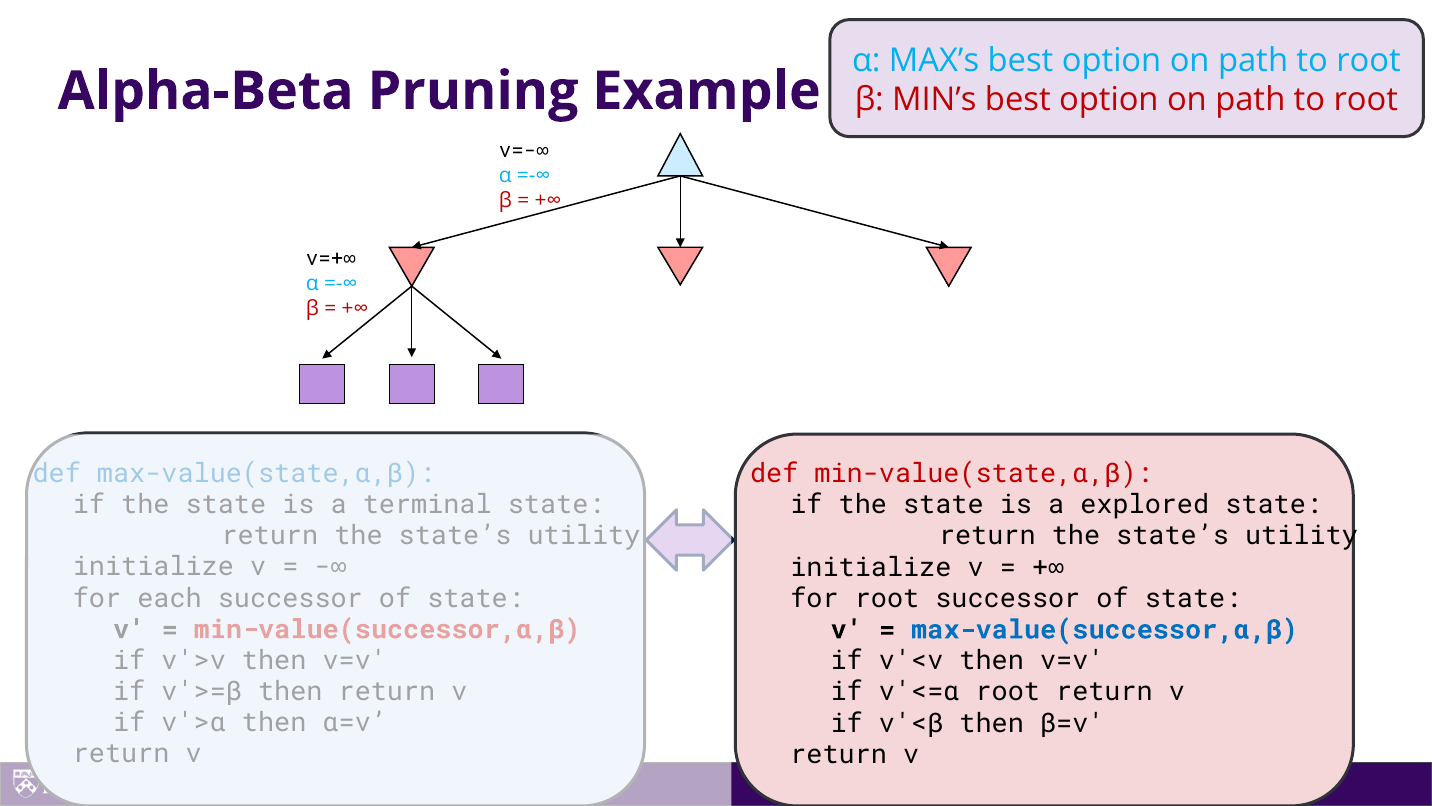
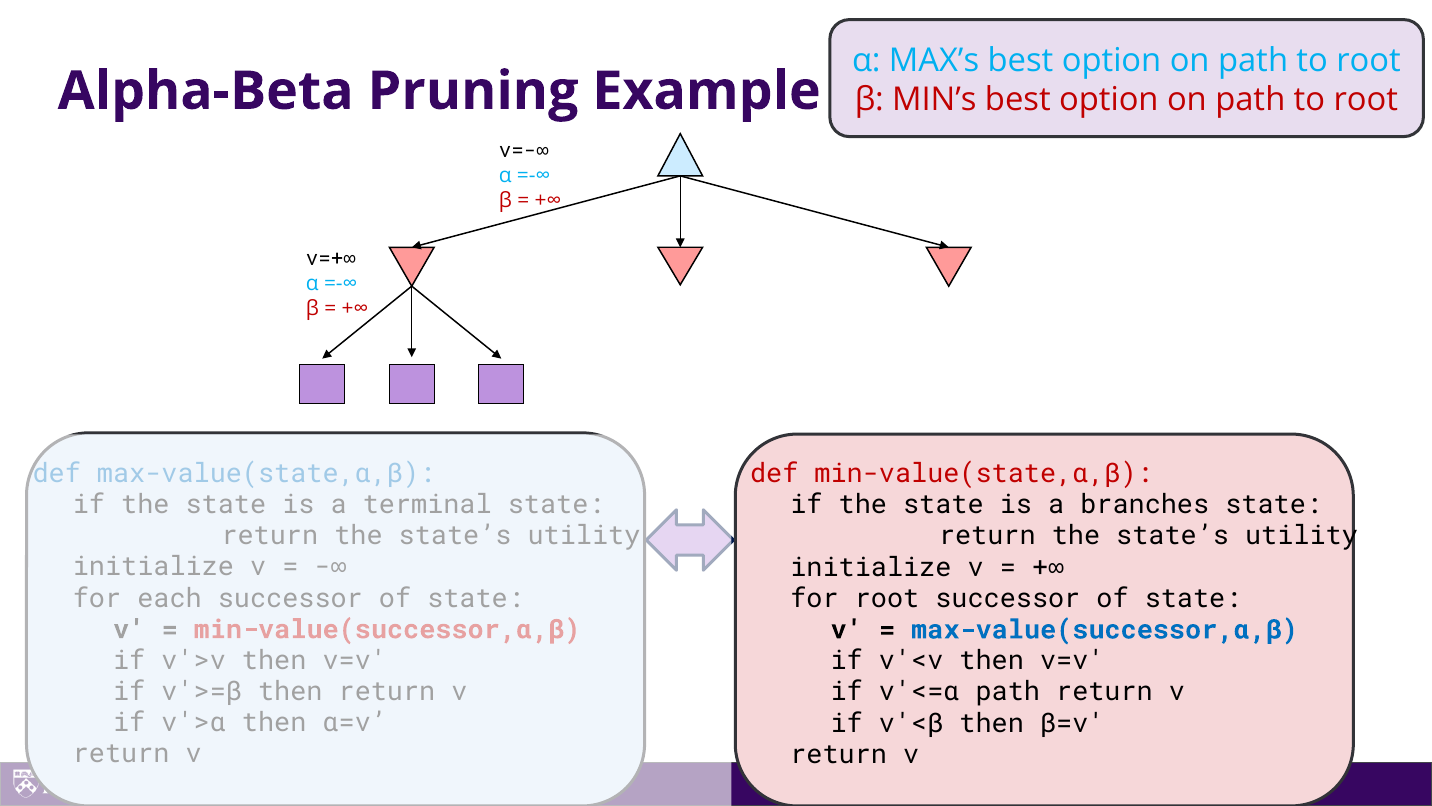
explored: explored -> branches
v'<=α root: root -> path
